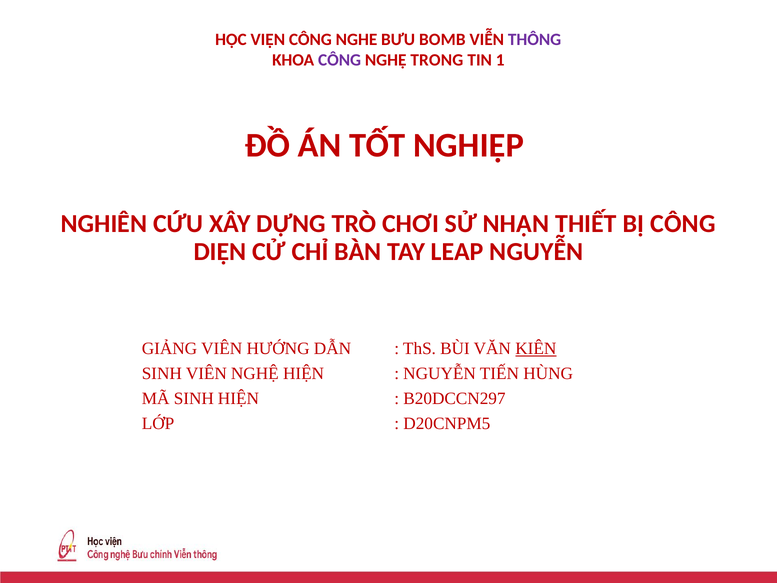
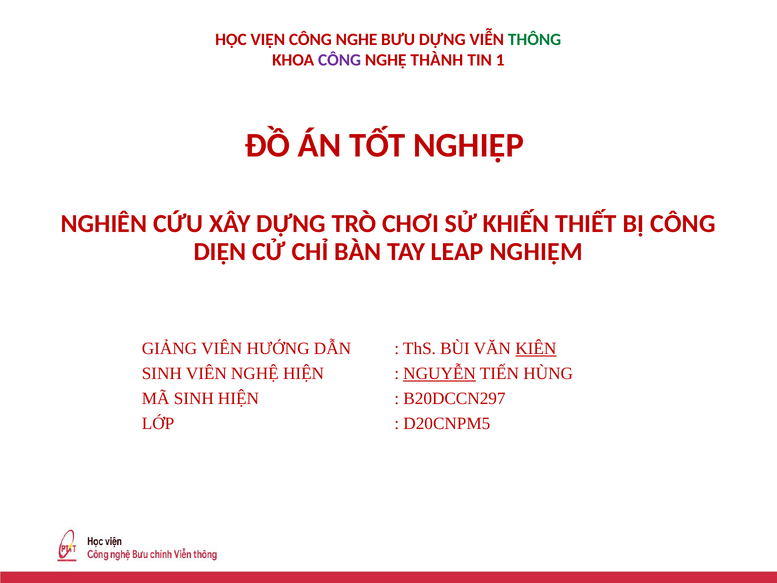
BƯU BOMB: BOMB -> DỰNG
THÔNG colour: purple -> green
TRONG: TRONG -> THÀNH
NHẬN: NHẬN -> KHIẾN
LEAP NGUYỄN: NGUYỄN -> NGHIỆM
NGUYỄN at (440, 373) underline: none -> present
